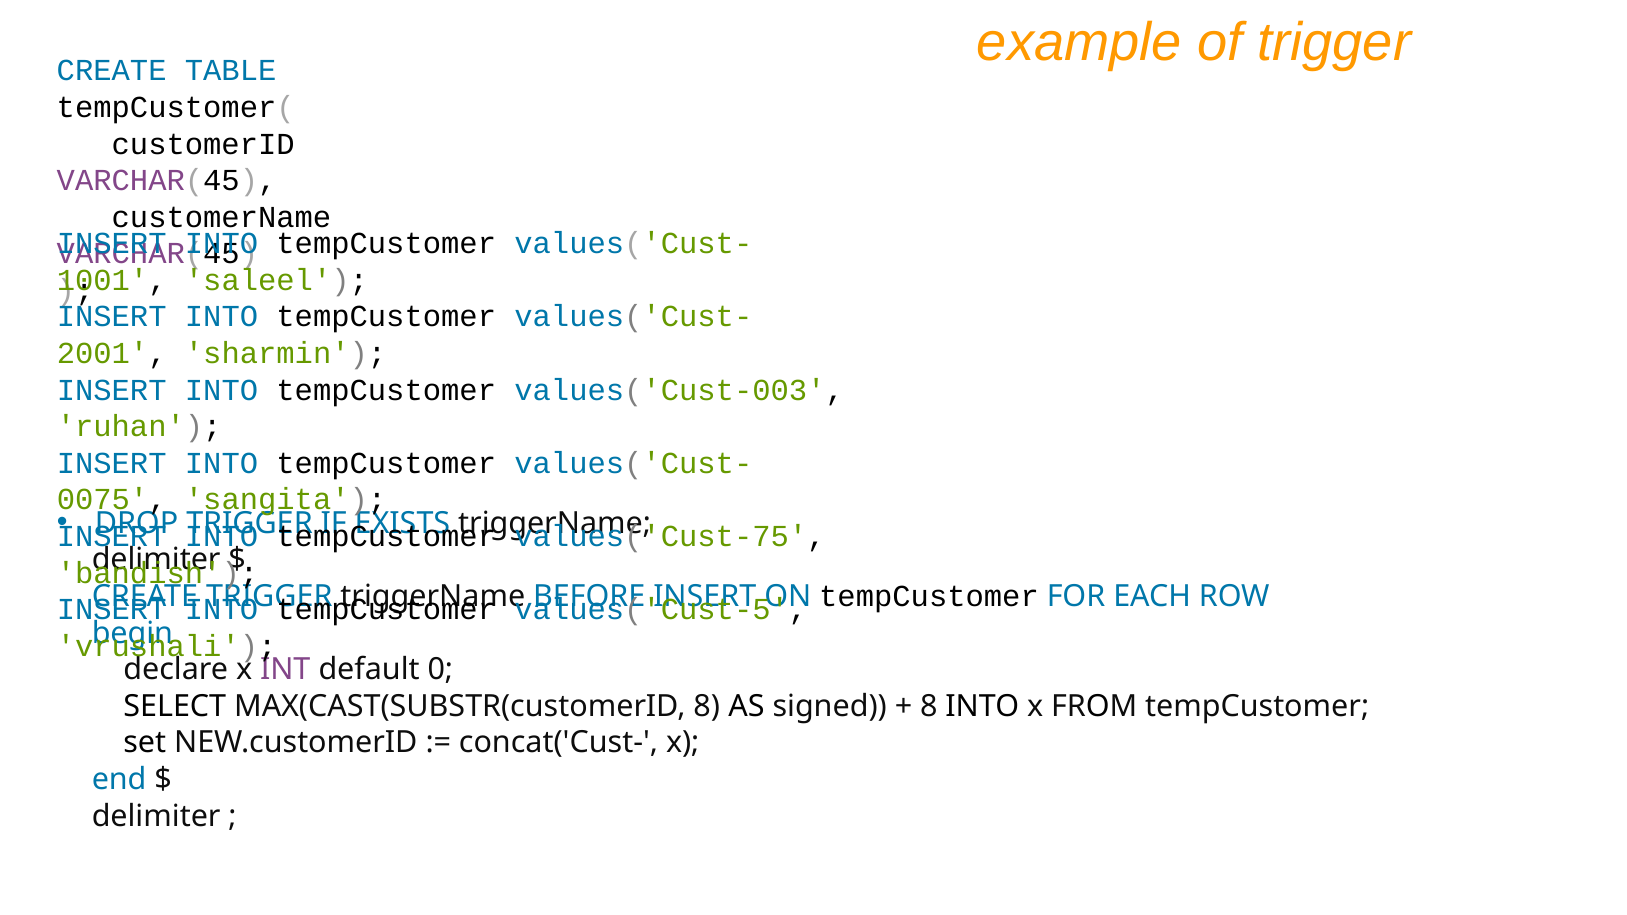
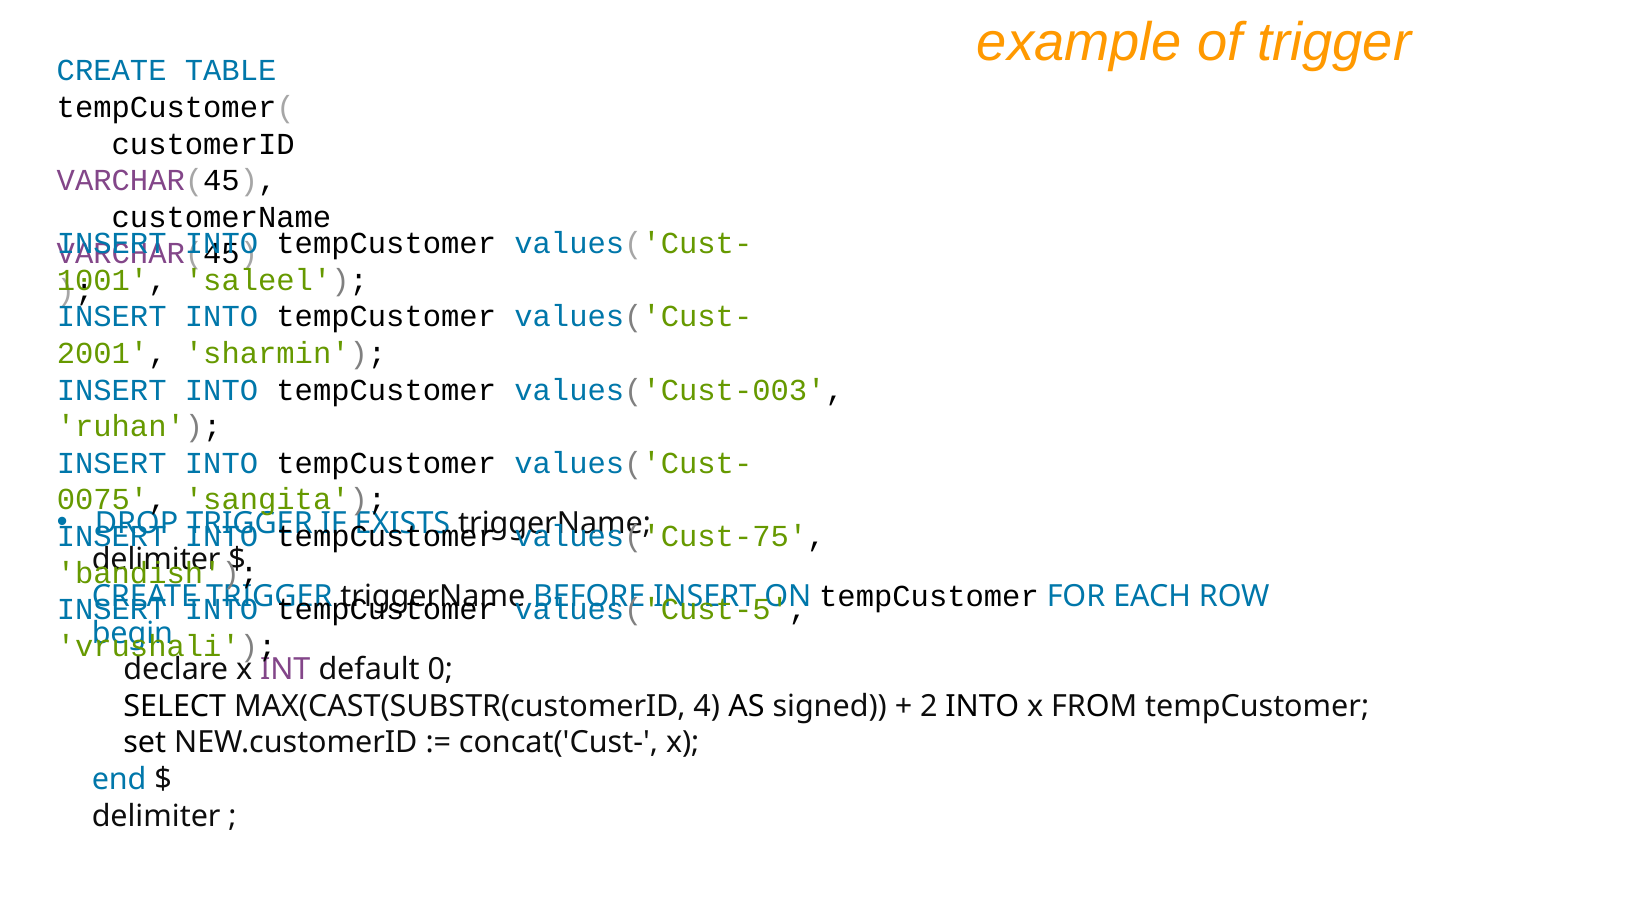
MAX(CAST(SUBSTR(customerID 8: 8 -> 4
8 at (929, 706): 8 -> 2
